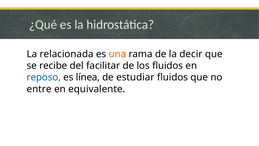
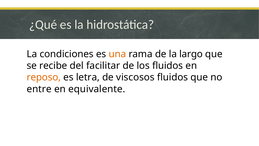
relacionada: relacionada -> condiciones
decir: decir -> largo
reposo colour: blue -> orange
línea: línea -> letra
estudiar: estudiar -> viscosos
